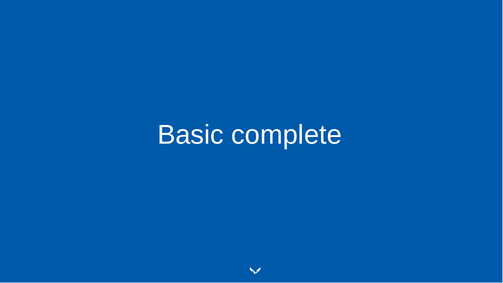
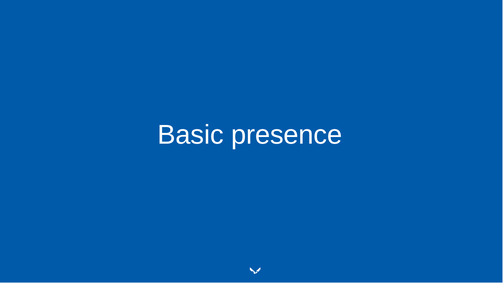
complete: complete -> presence
